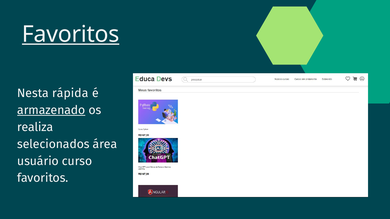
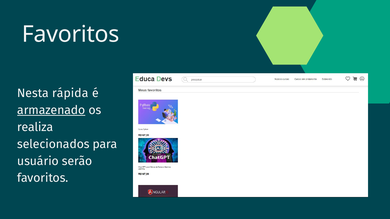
Favoritos at (71, 34) underline: present -> none
área: área -> para
curso: curso -> serão
